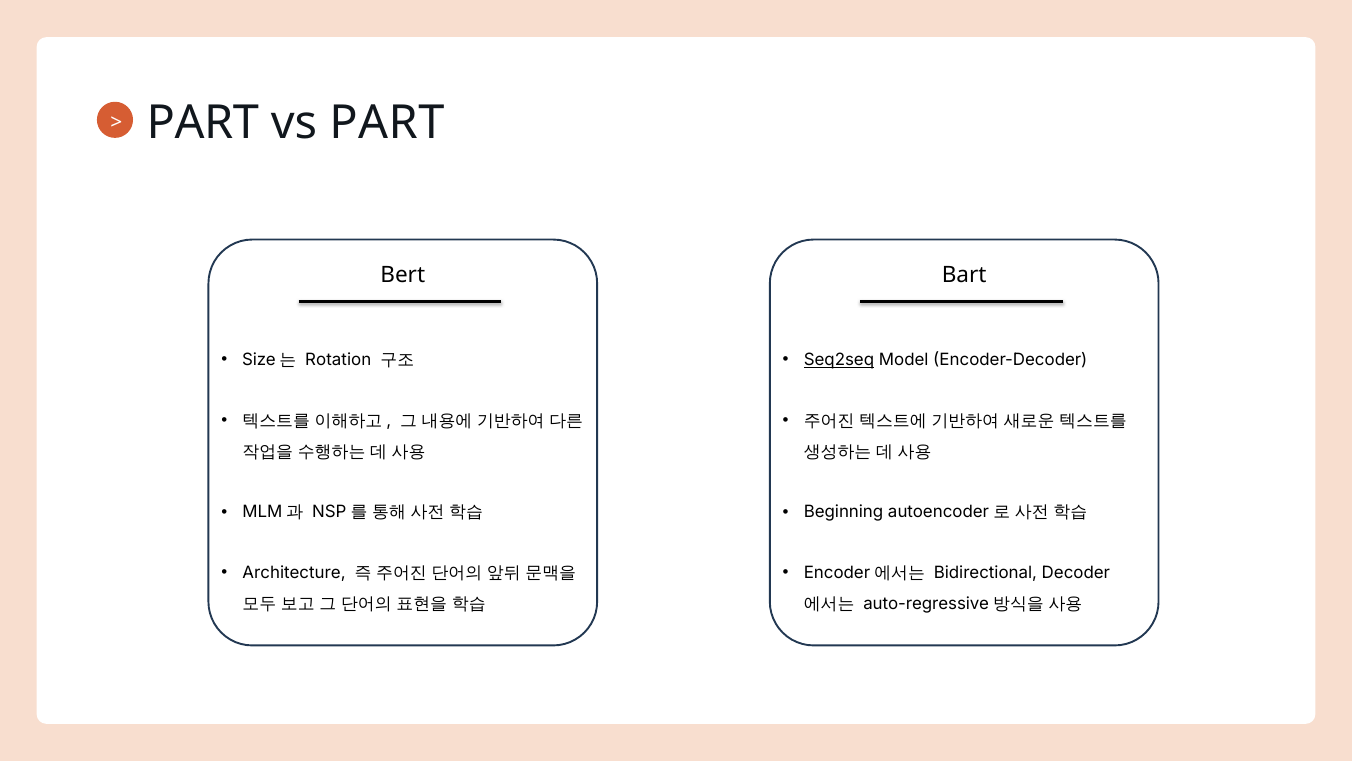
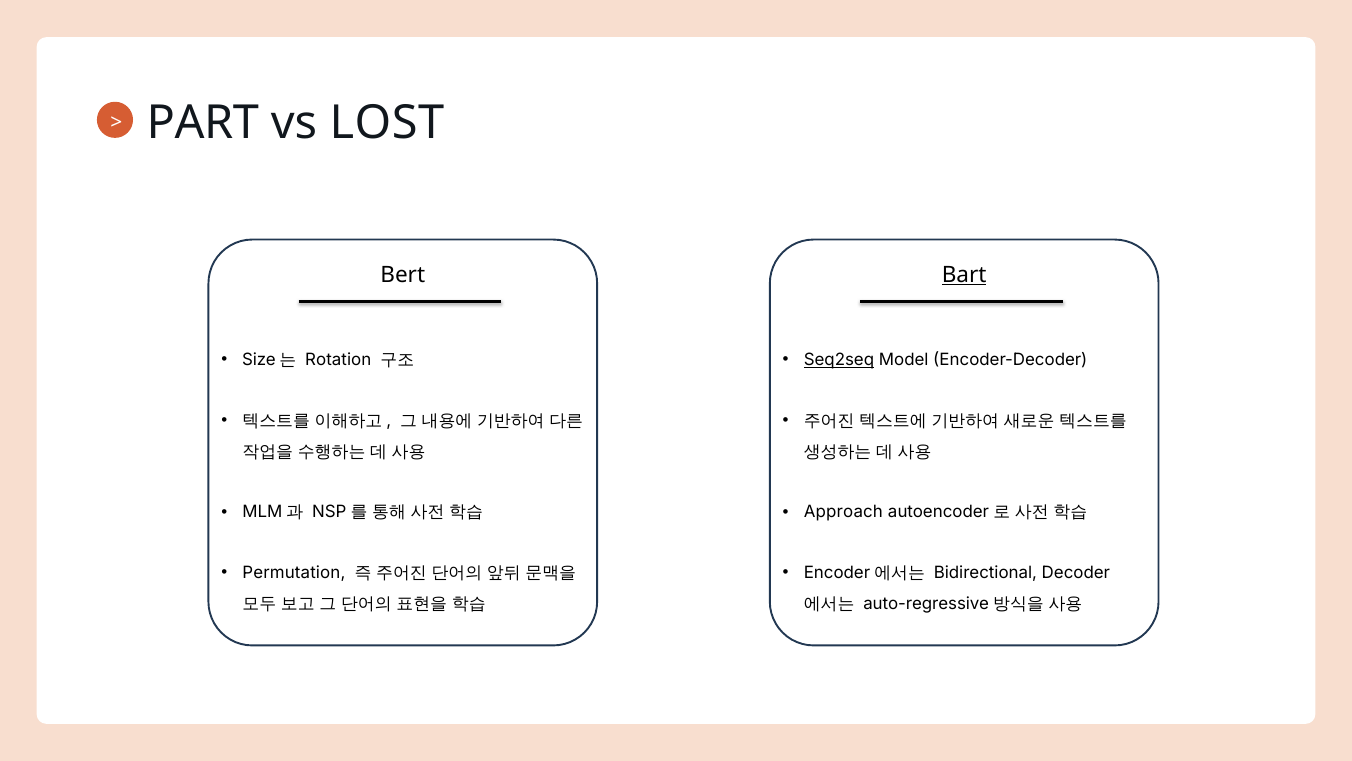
vs PART: PART -> LOST
Bart underline: none -> present
Beginning: Beginning -> Approach
Architecture: Architecture -> Permutation
